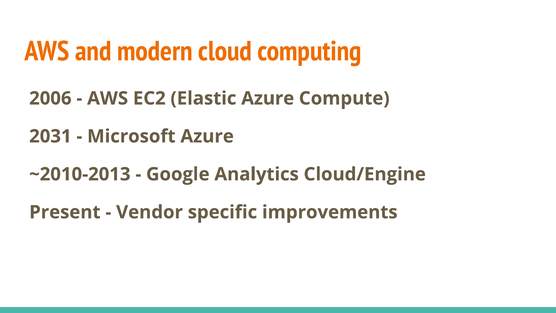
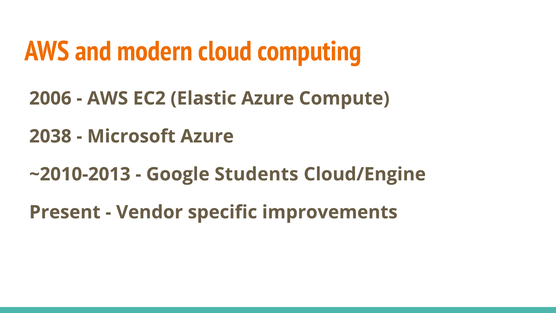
2031: 2031 -> 2038
Analytics: Analytics -> Students
